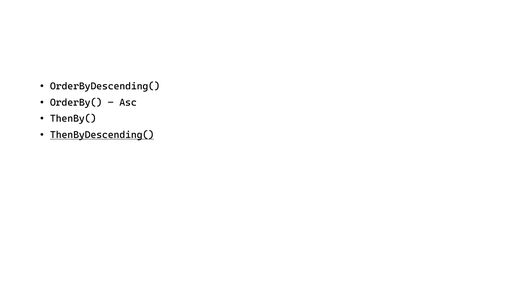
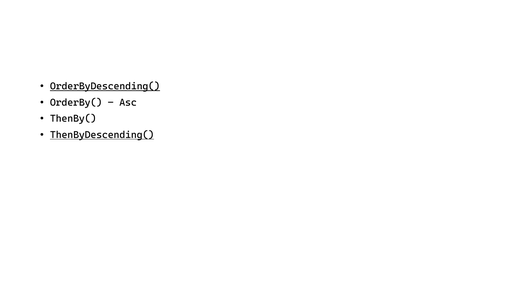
OrderByDescending( underline: none -> present
